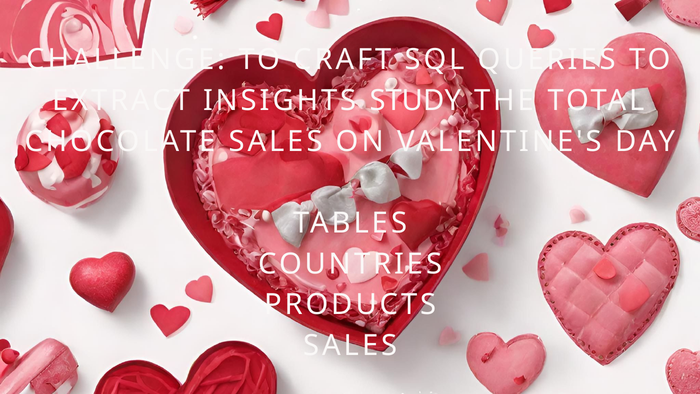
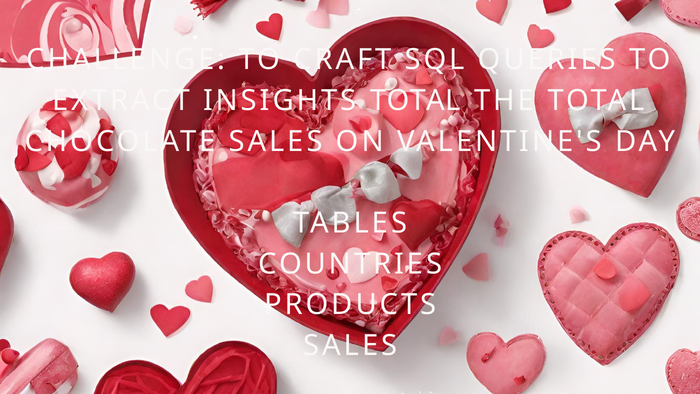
INSIGHTS STUDY: STUDY -> TOTAL
